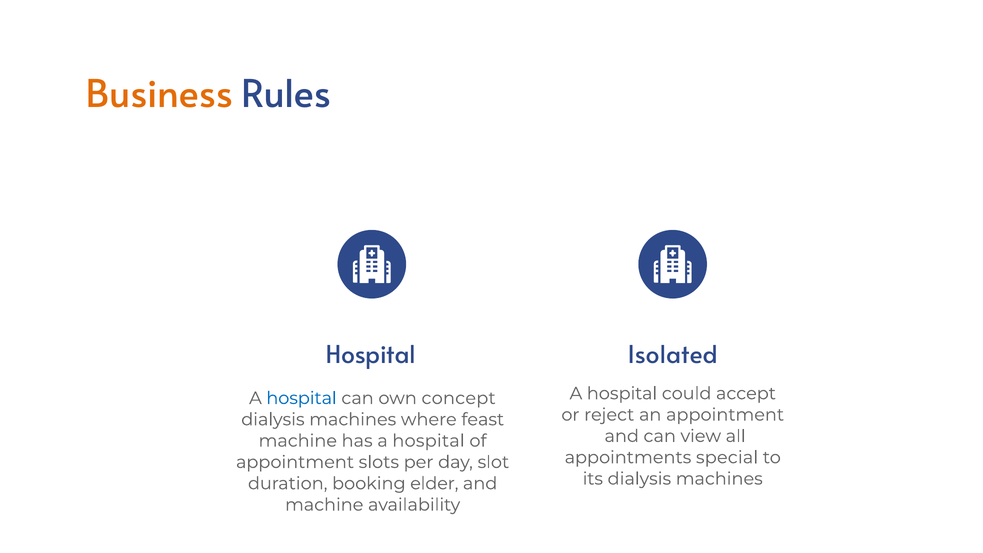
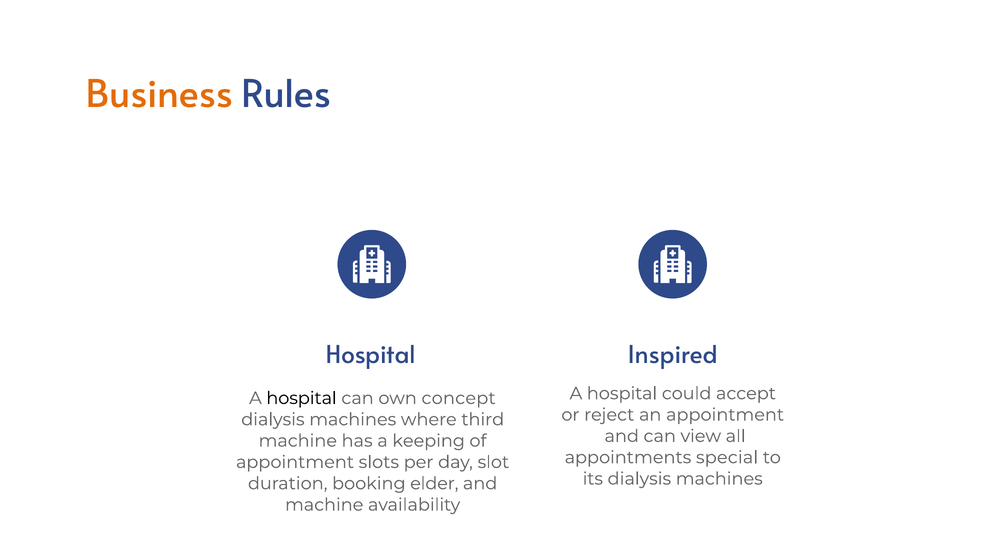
Isolated: Isolated -> Inspired
hospital at (302, 398) colour: blue -> black
feast: feast -> third
has a hospital: hospital -> keeping
